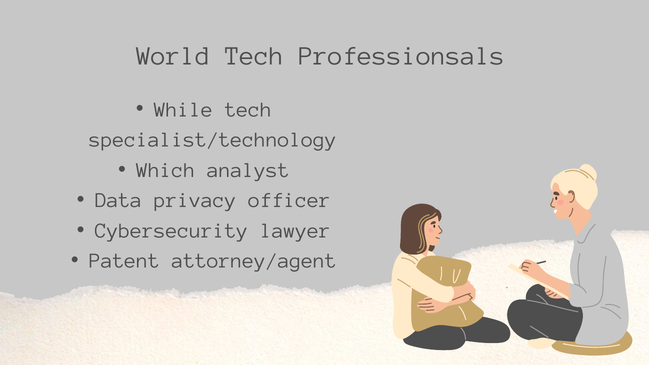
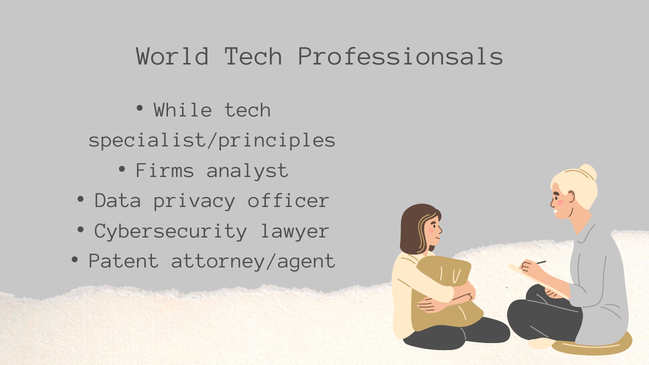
specialist/technology: specialist/technology -> specialist/principles
Which: Which -> Firms
